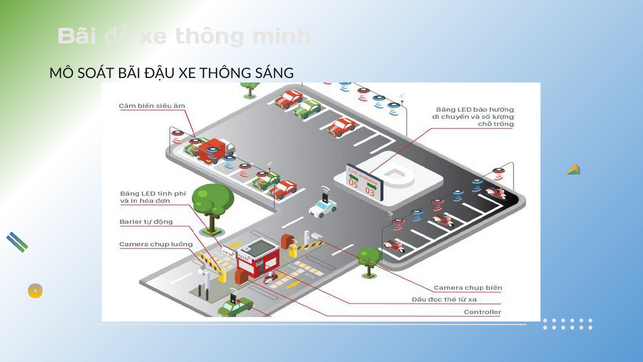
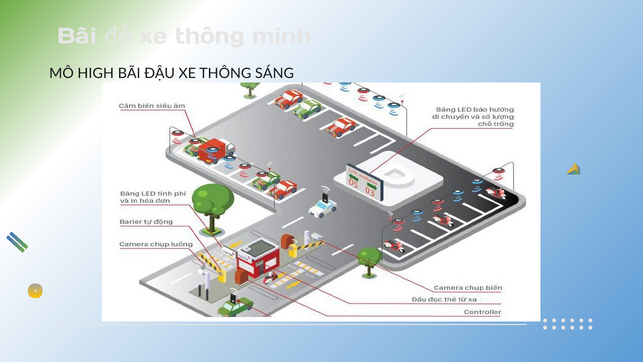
SOÁT: SOÁT -> HIGH
